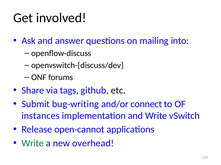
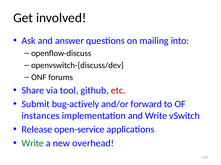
tags: tags -> tool
etc colour: black -> red
bug-writing: bug-writing -> bug-actively
connect: connect -> forward
open-cannot: open-cannot -> open-service
